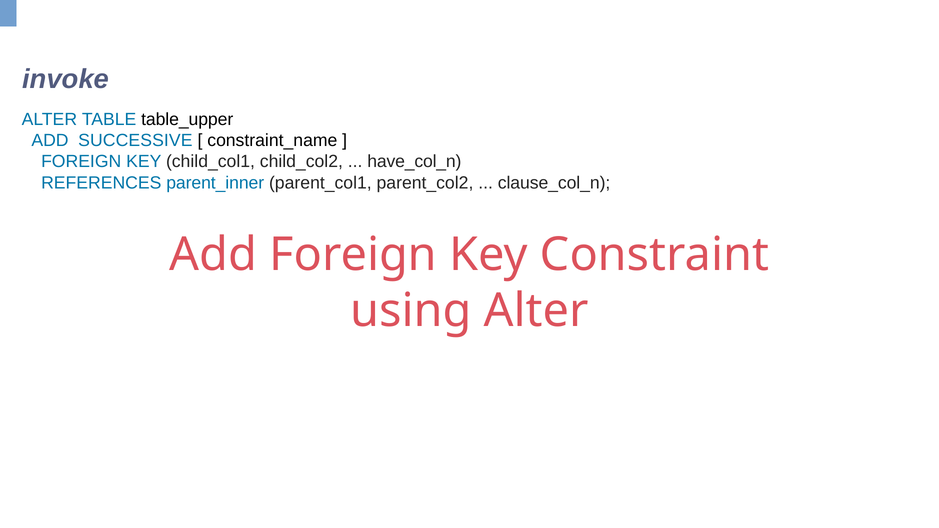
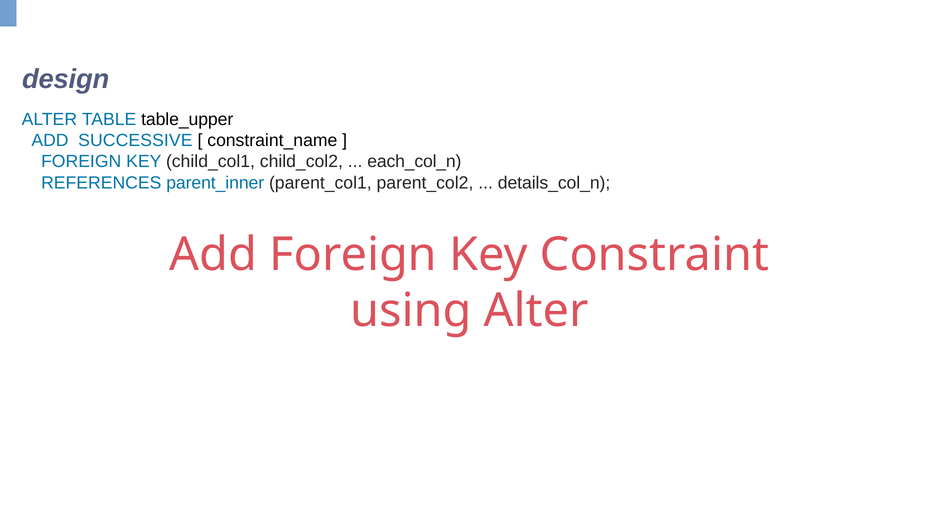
invoke: invoke -> design
have_col_n: have_col_n -> each_col_n
clause_col_n: clause_col_n -> details_col_n
